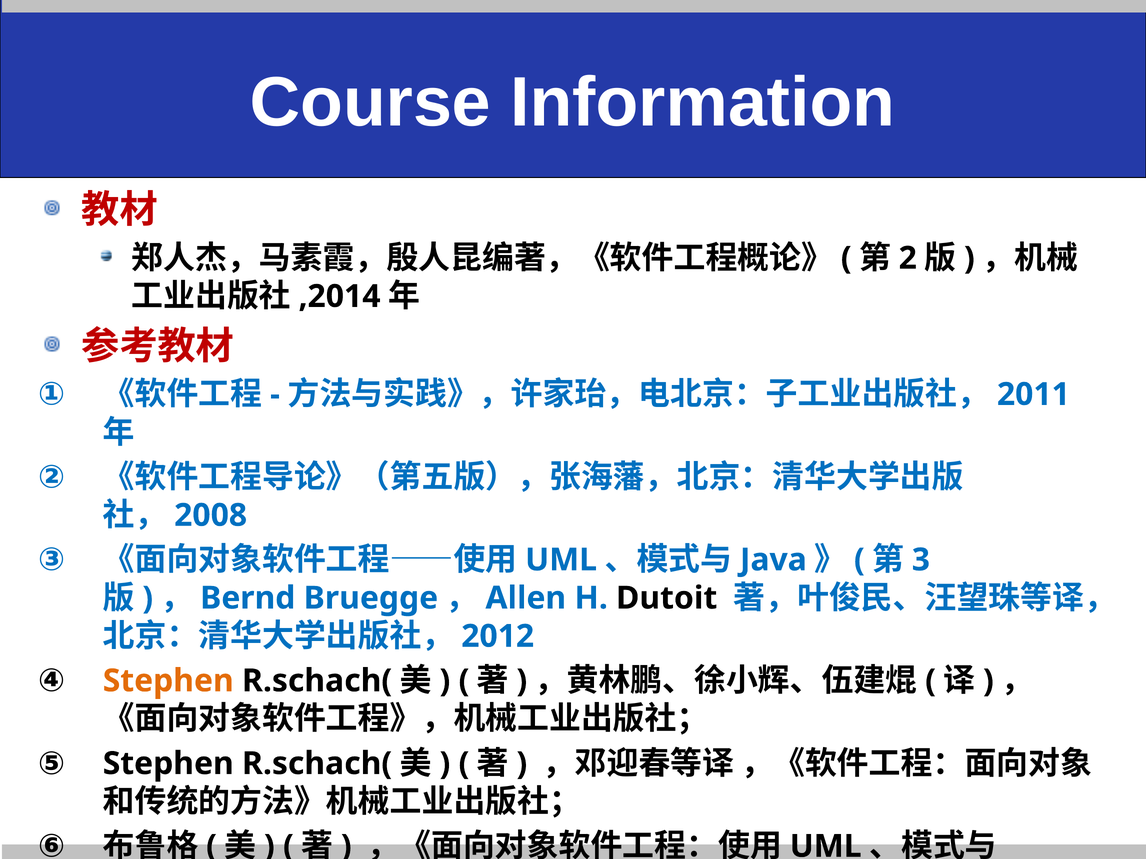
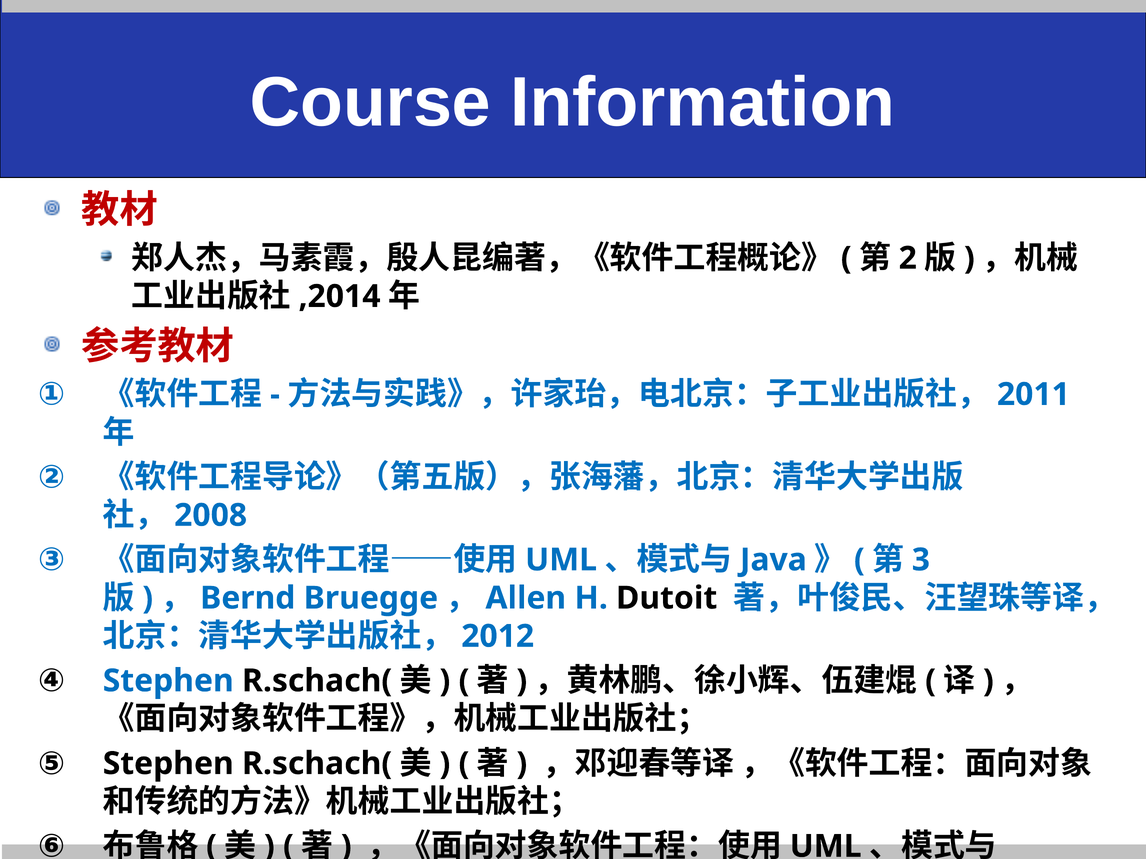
Stephen at (168, 681) colour: orange -> blue
